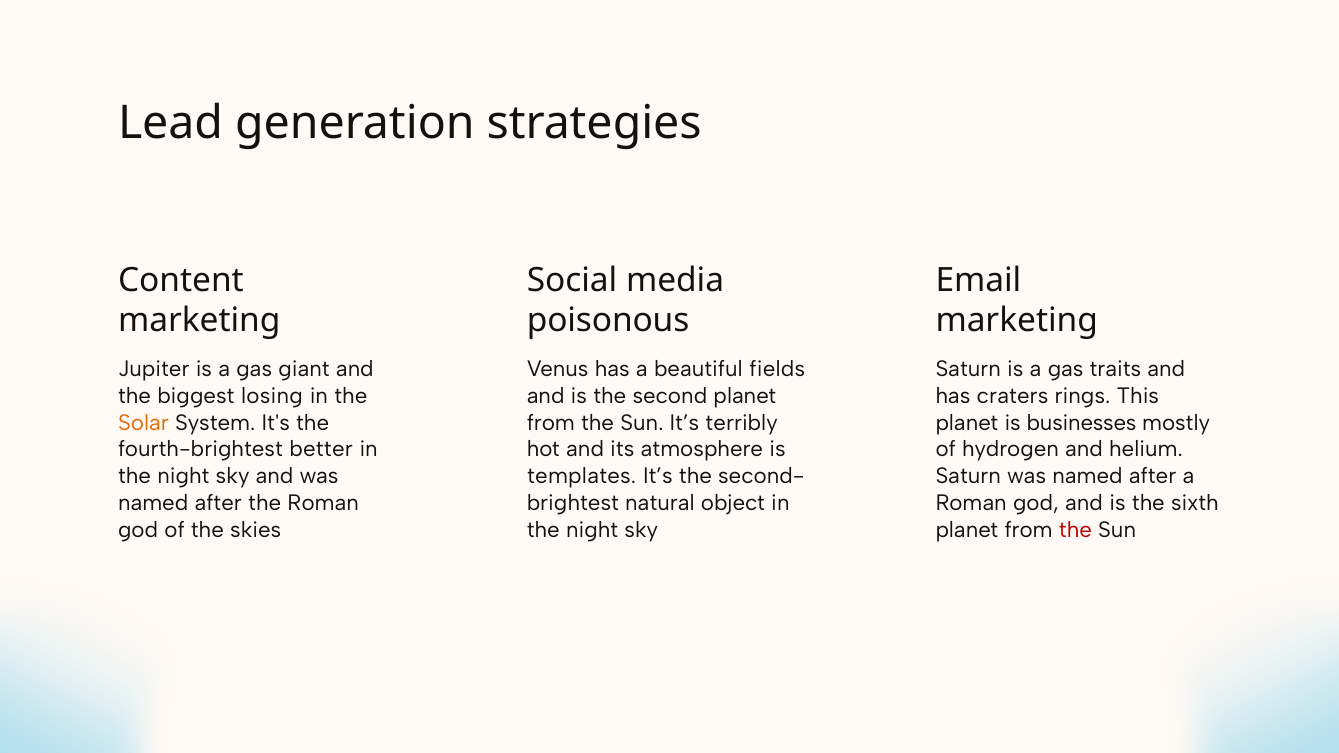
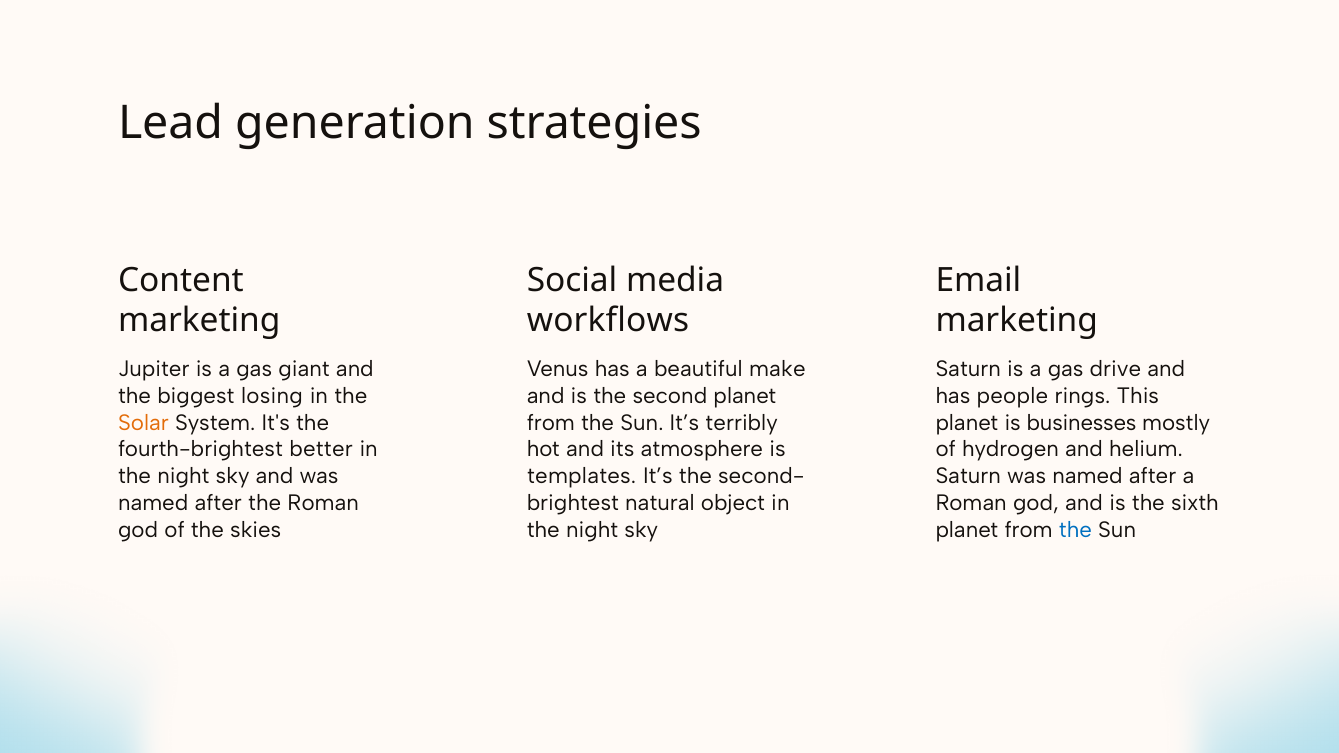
poisonous: poisonous -> workflows
fields: fields -> make
traits: traits -> drive
craters: craters -> people
the at (1075, 530) colour: red -> blue
